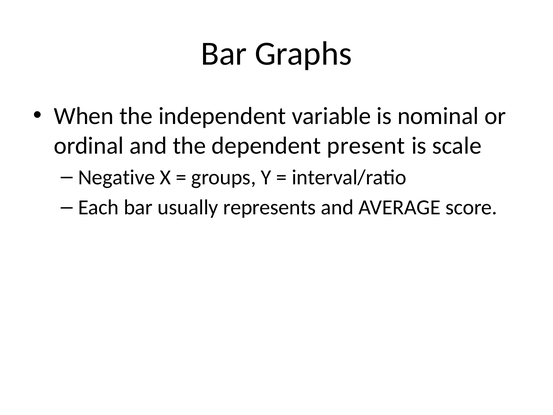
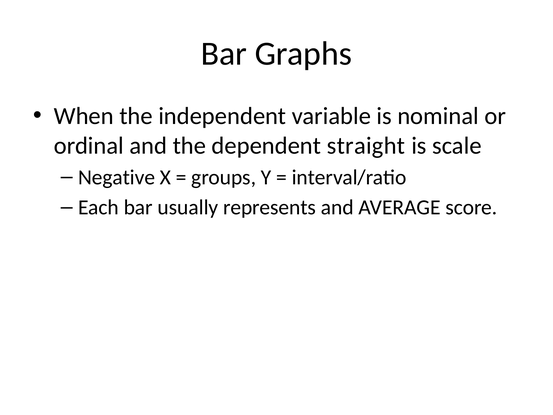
present: present -> straight
